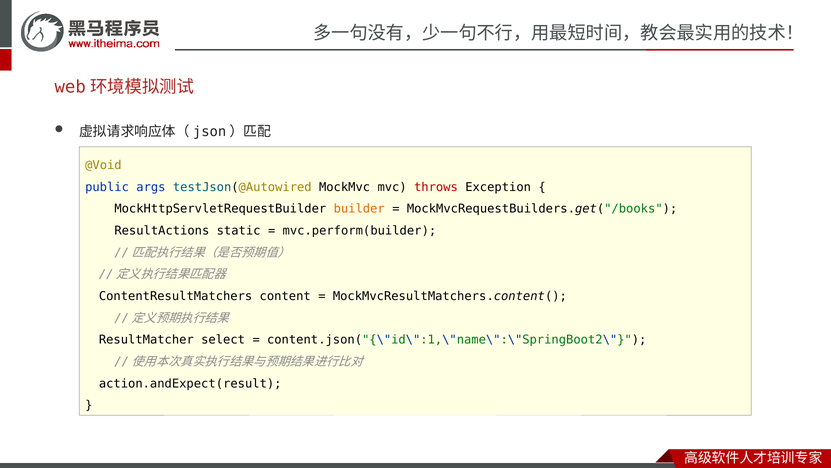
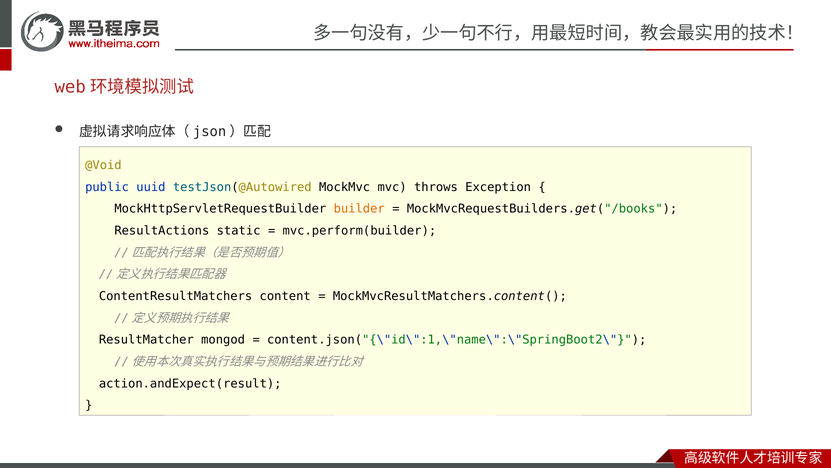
args: args -> uuid
throws colour: red -> black
select: select -> mongod
